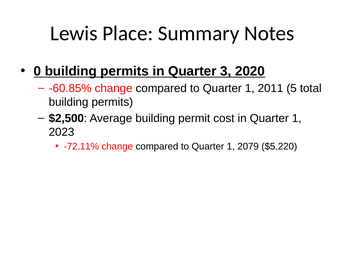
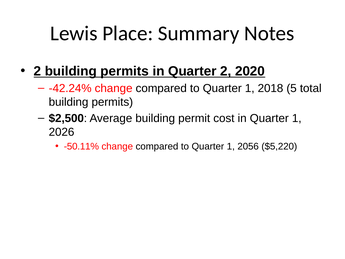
0 at (37, 71): 0 -> 2
Quarter 3: 3 -> 2
-60.85%: -60.85% -> -42.24%
2011: 2011 -> 2018
2023: 2023 -> 2026
-72.11%: -72.11% -> -50.11%
2079: 2079 -> 2056
